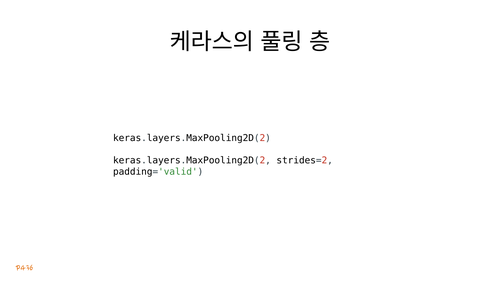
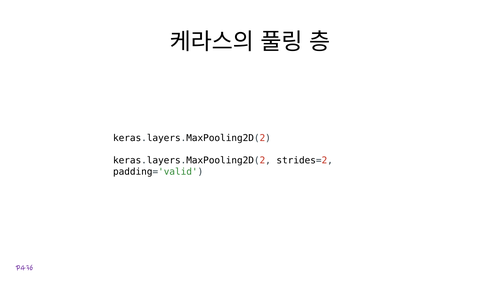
P436 colour: orange -> purple
